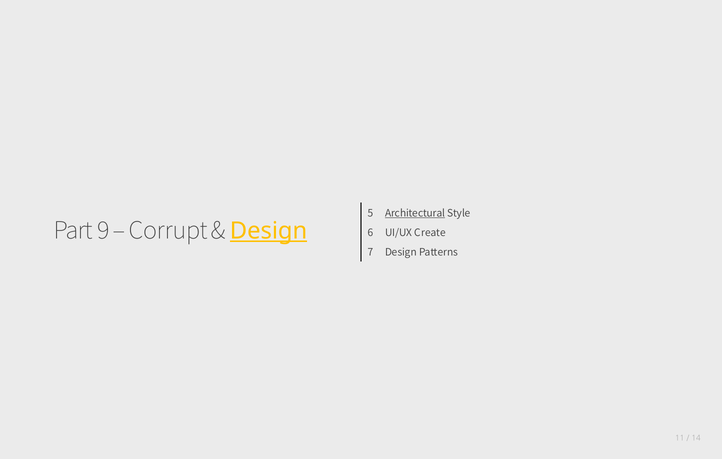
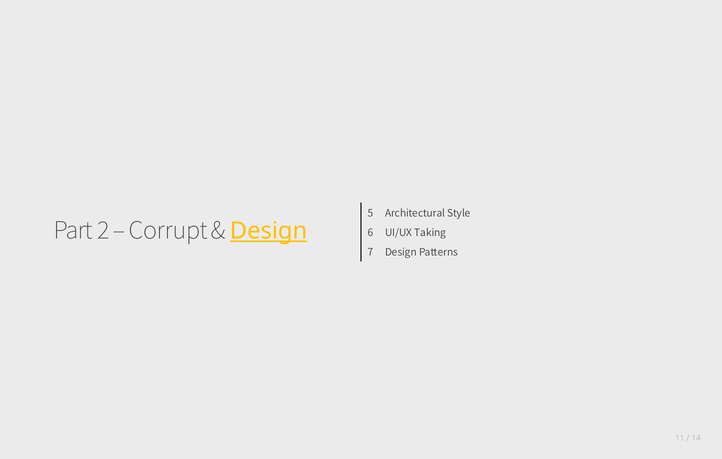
Architectural underline: present -> none
9: 9 -> 2
Create: Create -> Taking
